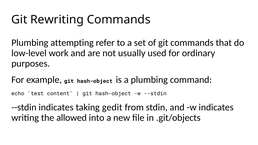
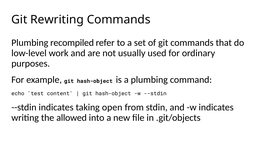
attempting: attempting -> recompiled
gedit: gedit -> open
